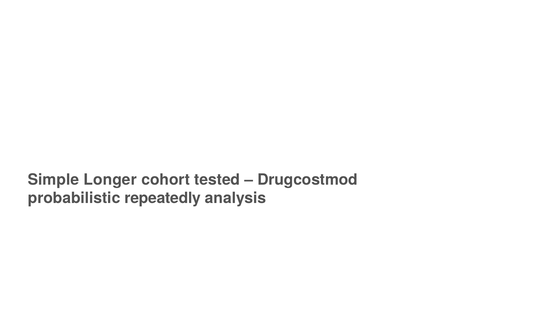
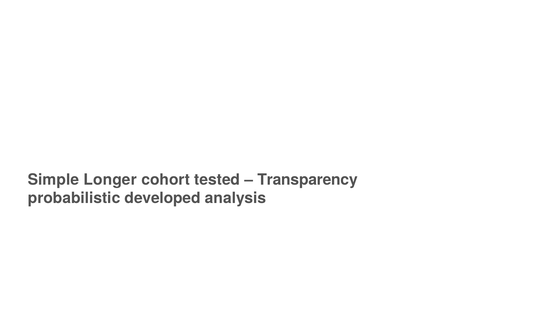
Drugcostmod: Drugcostmod -> Transparency
repeatedly: repeatedly -> developed
